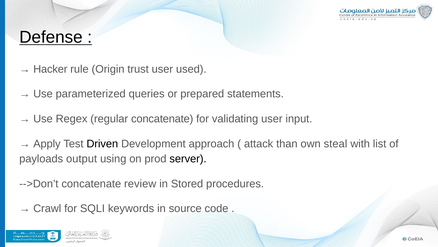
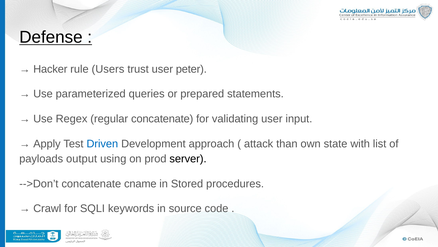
Origin: Origin -> Users
used: used -> peter
Driven colour: black -> blue
steal: steal -> state
review: review -> cname
